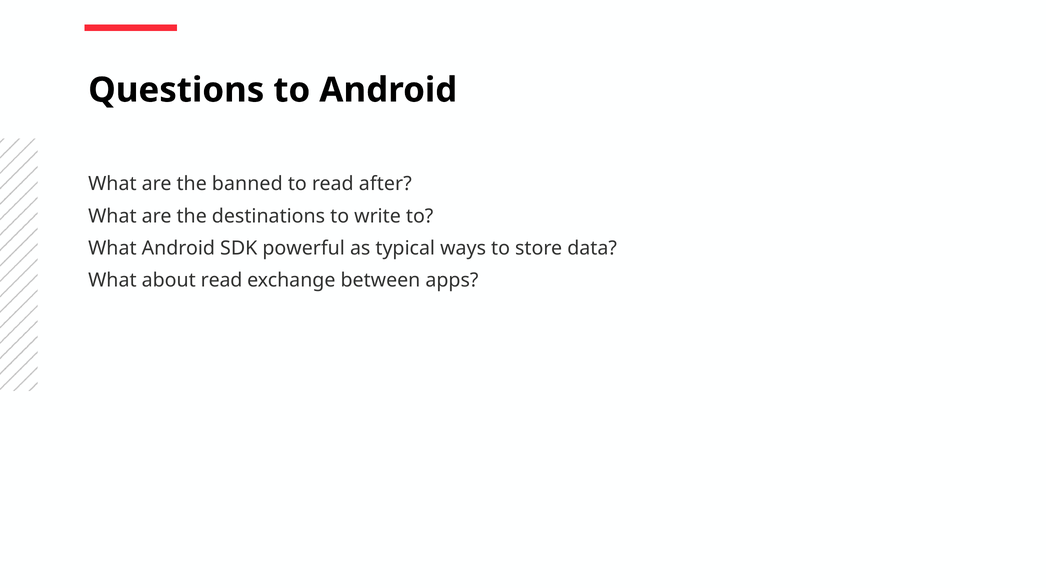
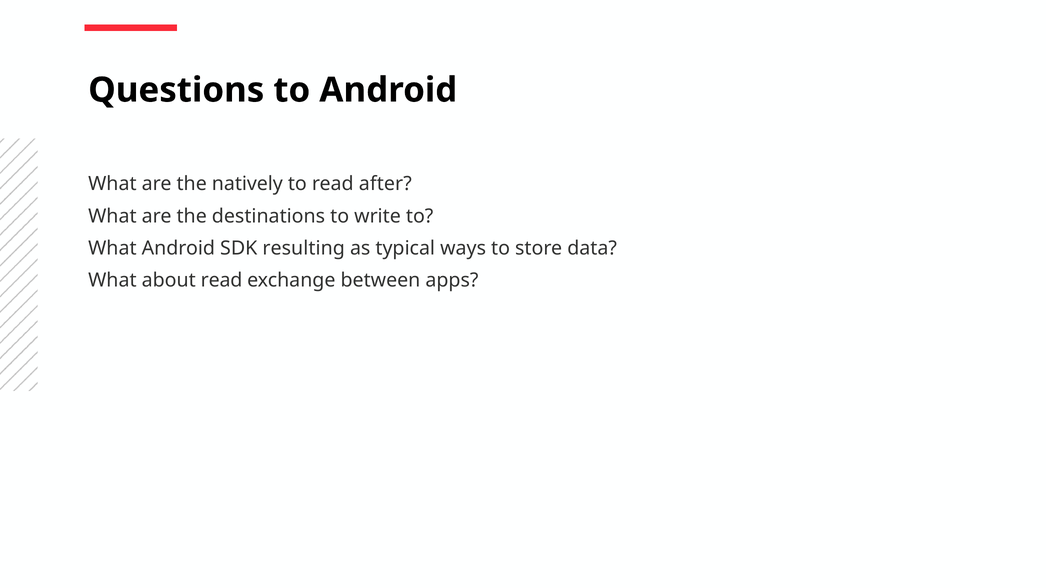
banned: banned -> natively
powerful: powerful -> resulting
